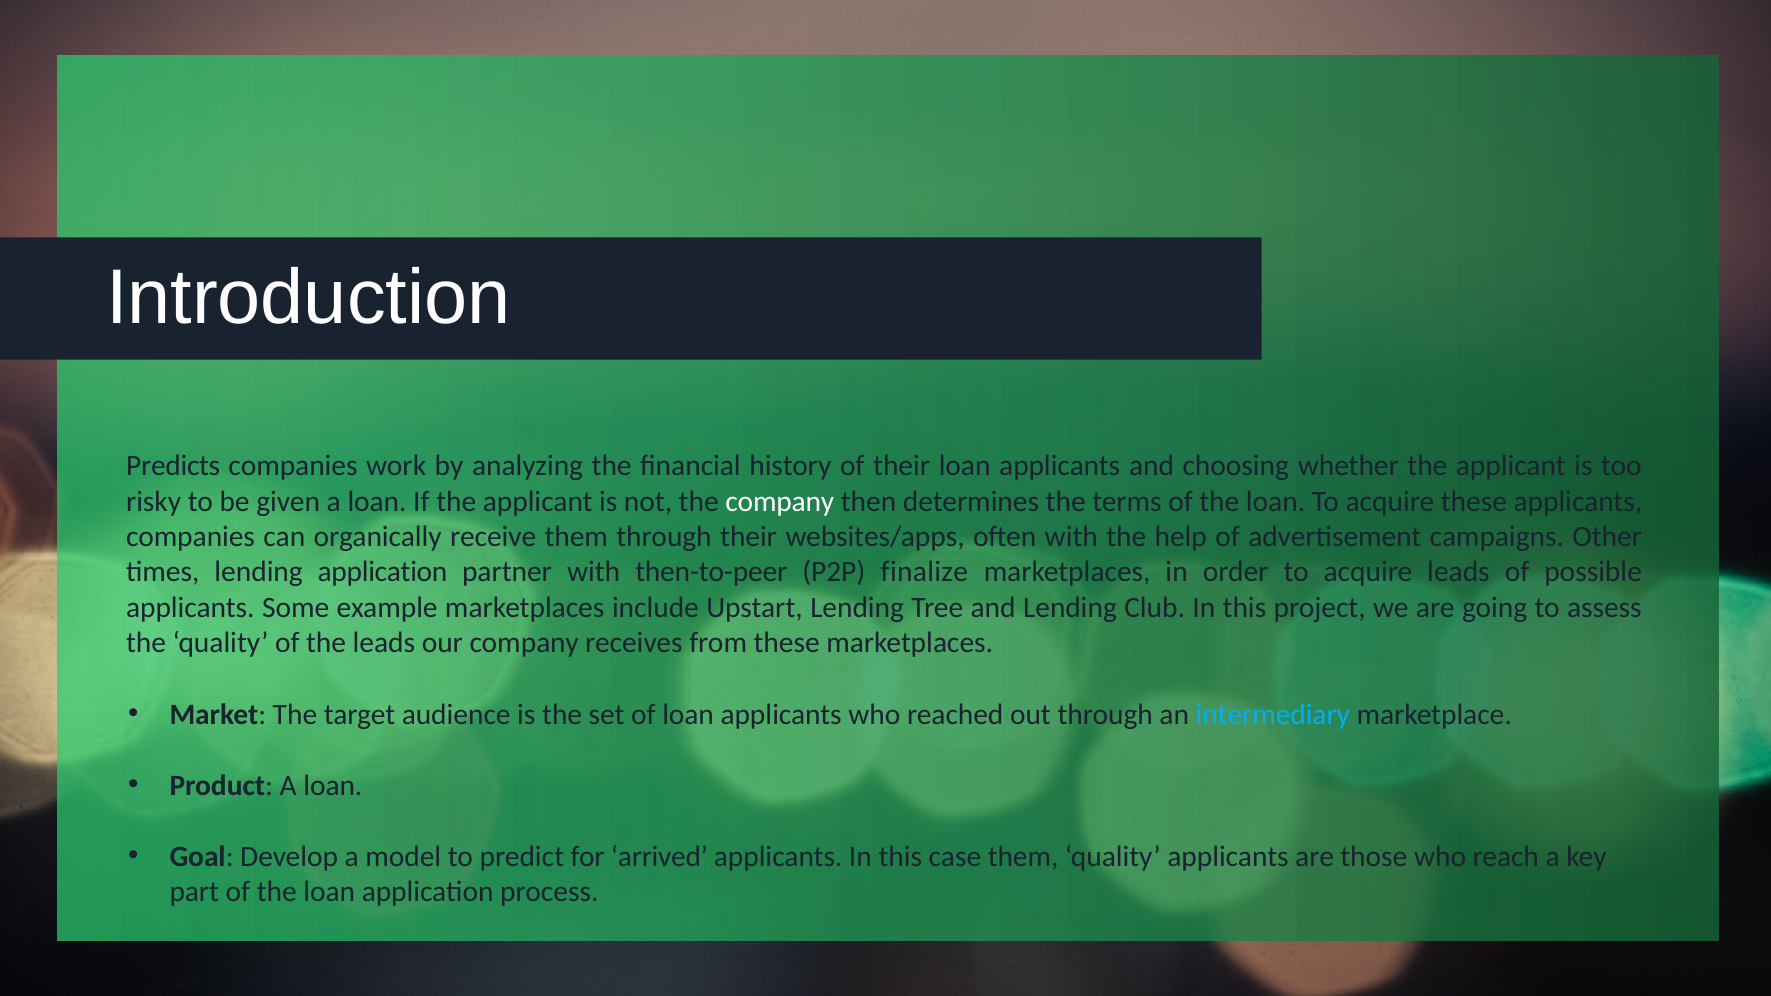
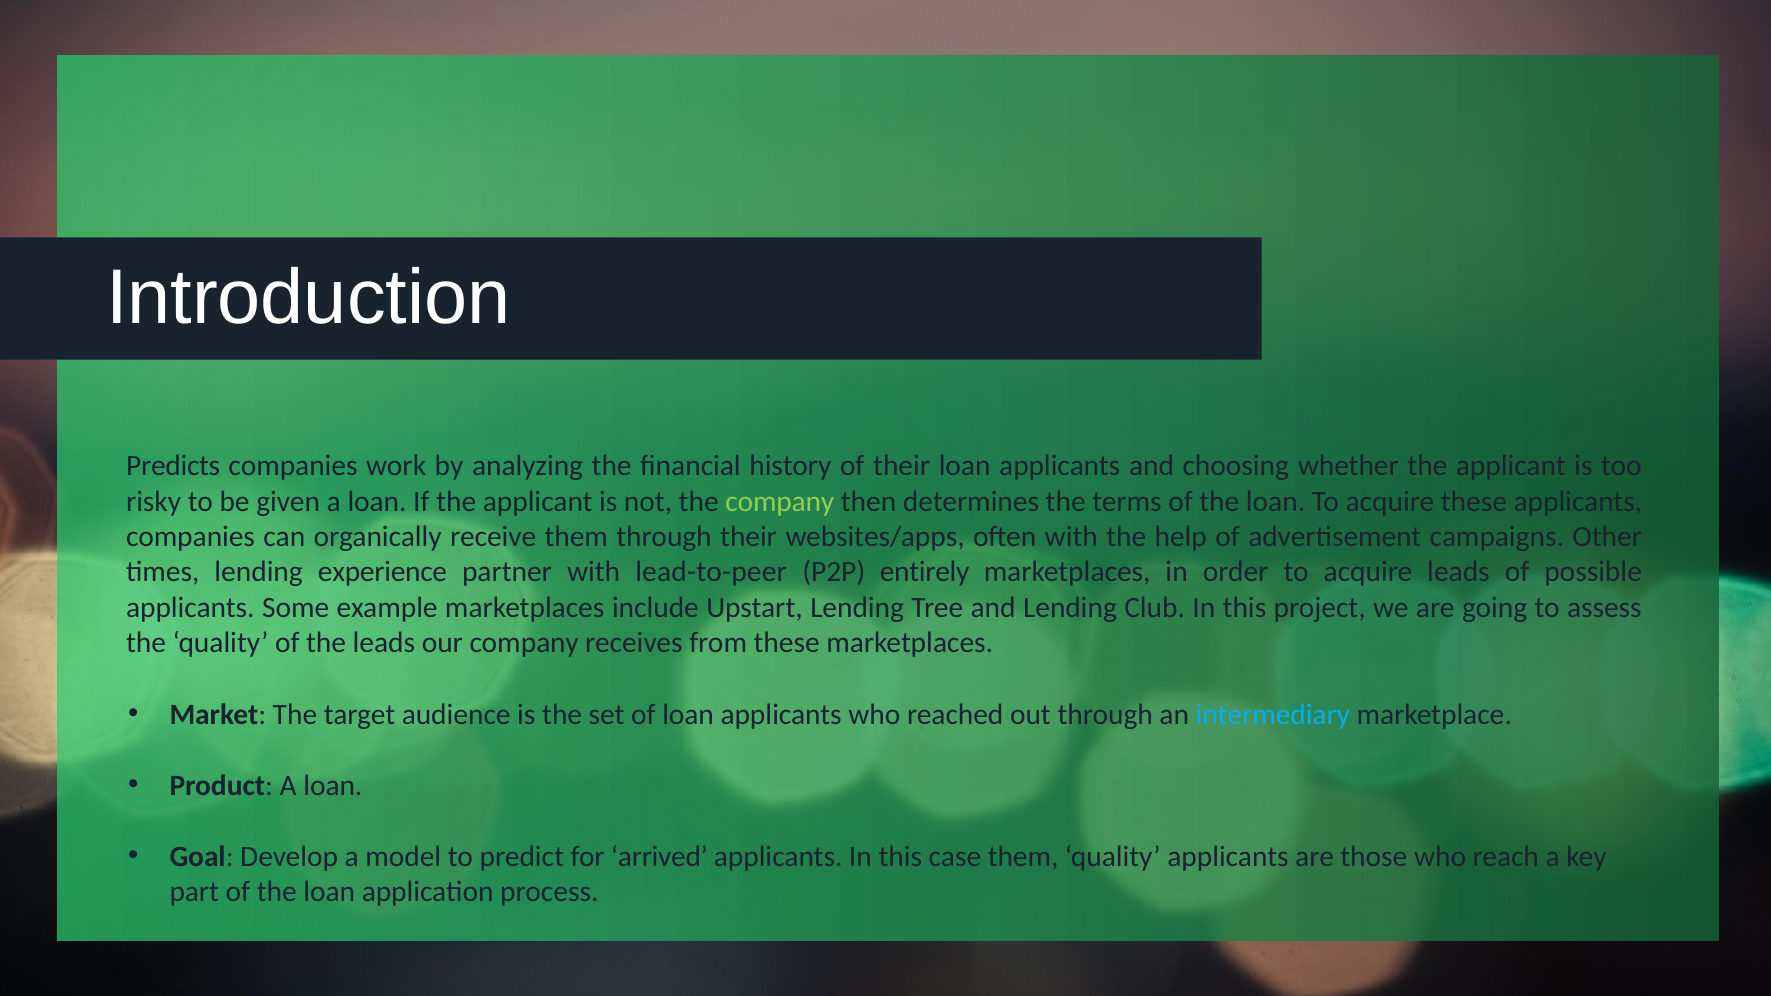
company at (780, 501) colour: white -> light green
lending application: application -> experience
then-to-peer: then-to-peer -> lead-to-peer
finalize: finalize -> entirely
